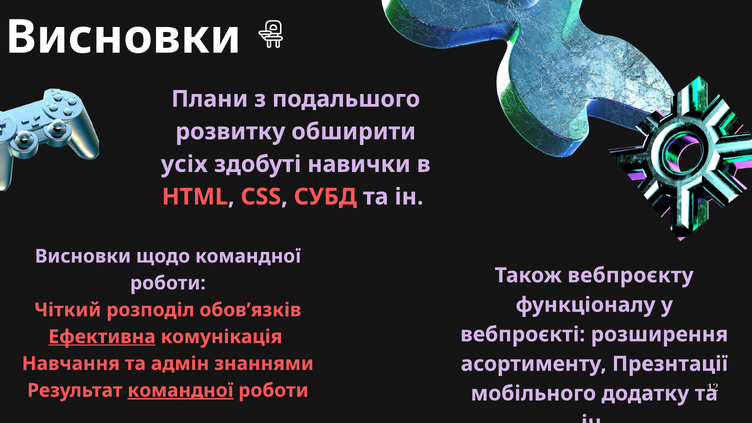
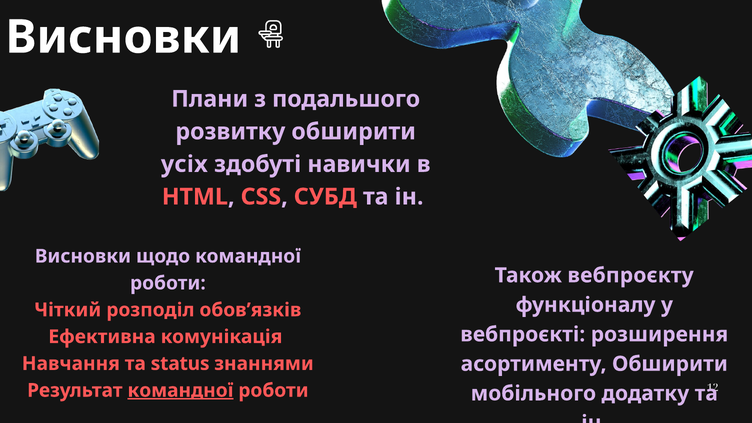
Ефективна underline: present -> none
адмін: адмін -> status
асортименту Презнтації: Презнтації -> Обширити
